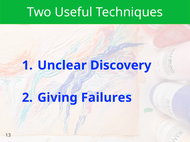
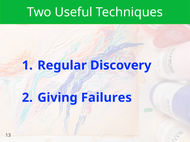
Unclear: Unclear -> Regular
